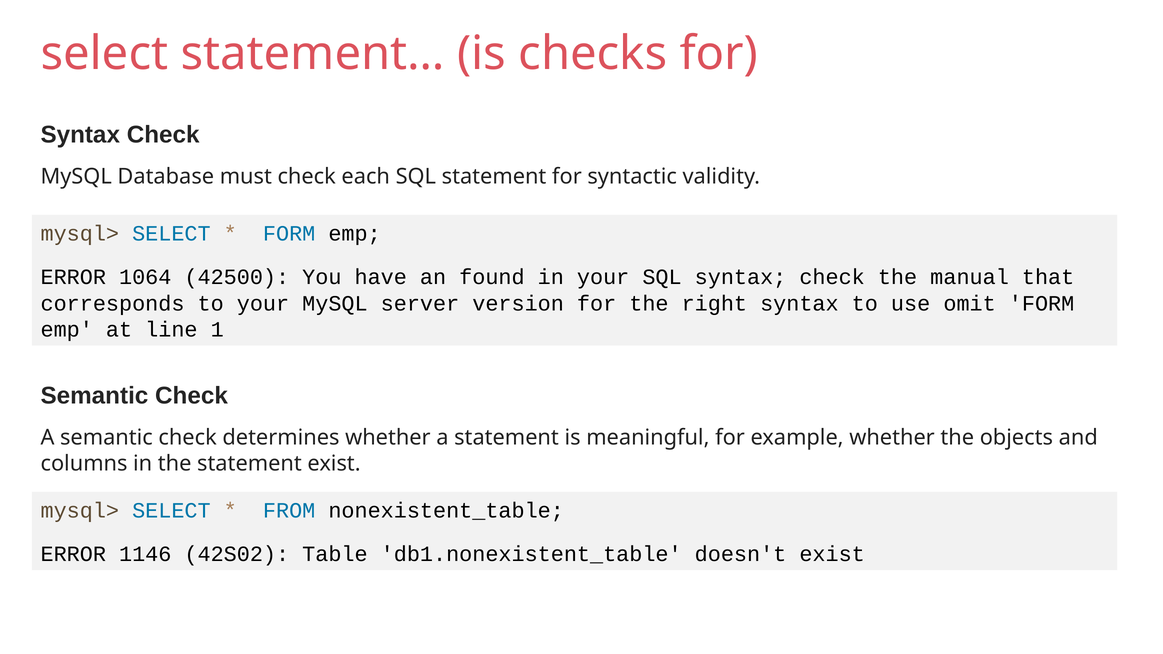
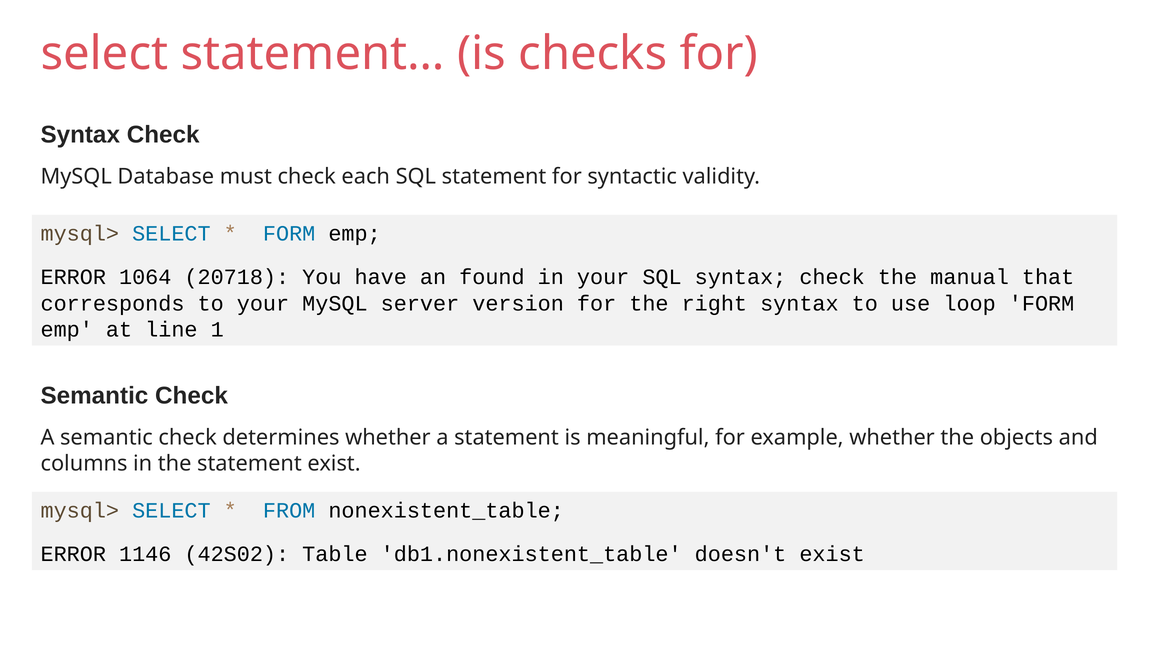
42500: 42500 -> 20718
omit: omit -> loop
